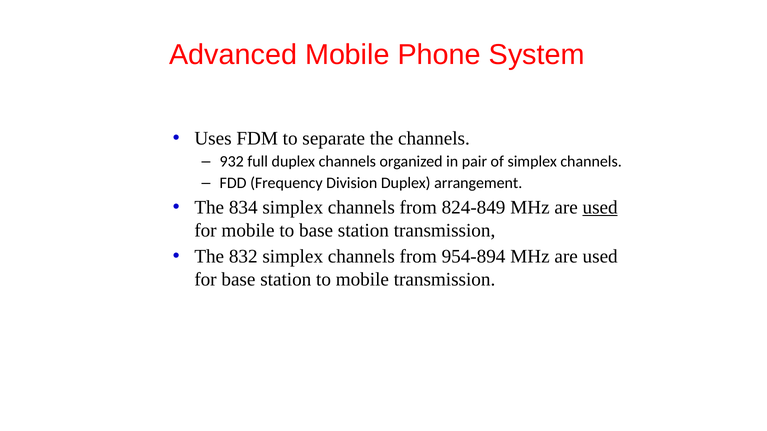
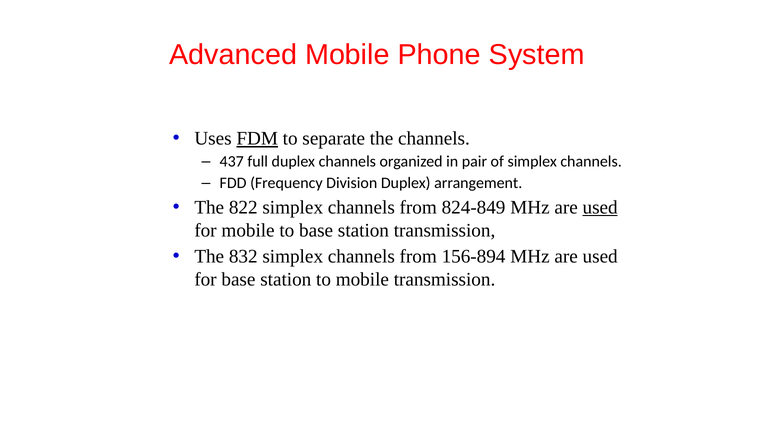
FDM underline: none -> present
932: 932 -> 437
834: 834 -> 822
954-894: 954-894 -> 156-894
